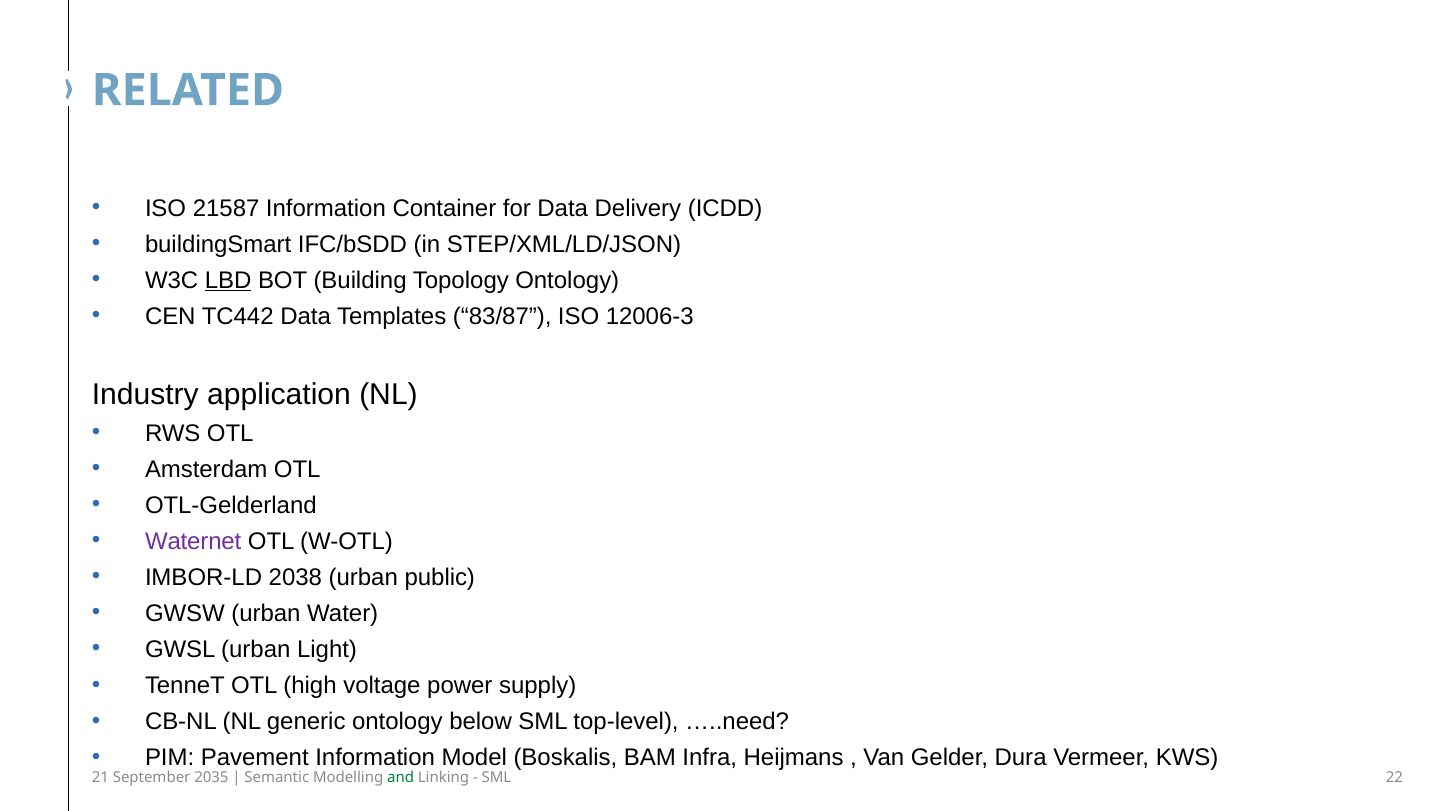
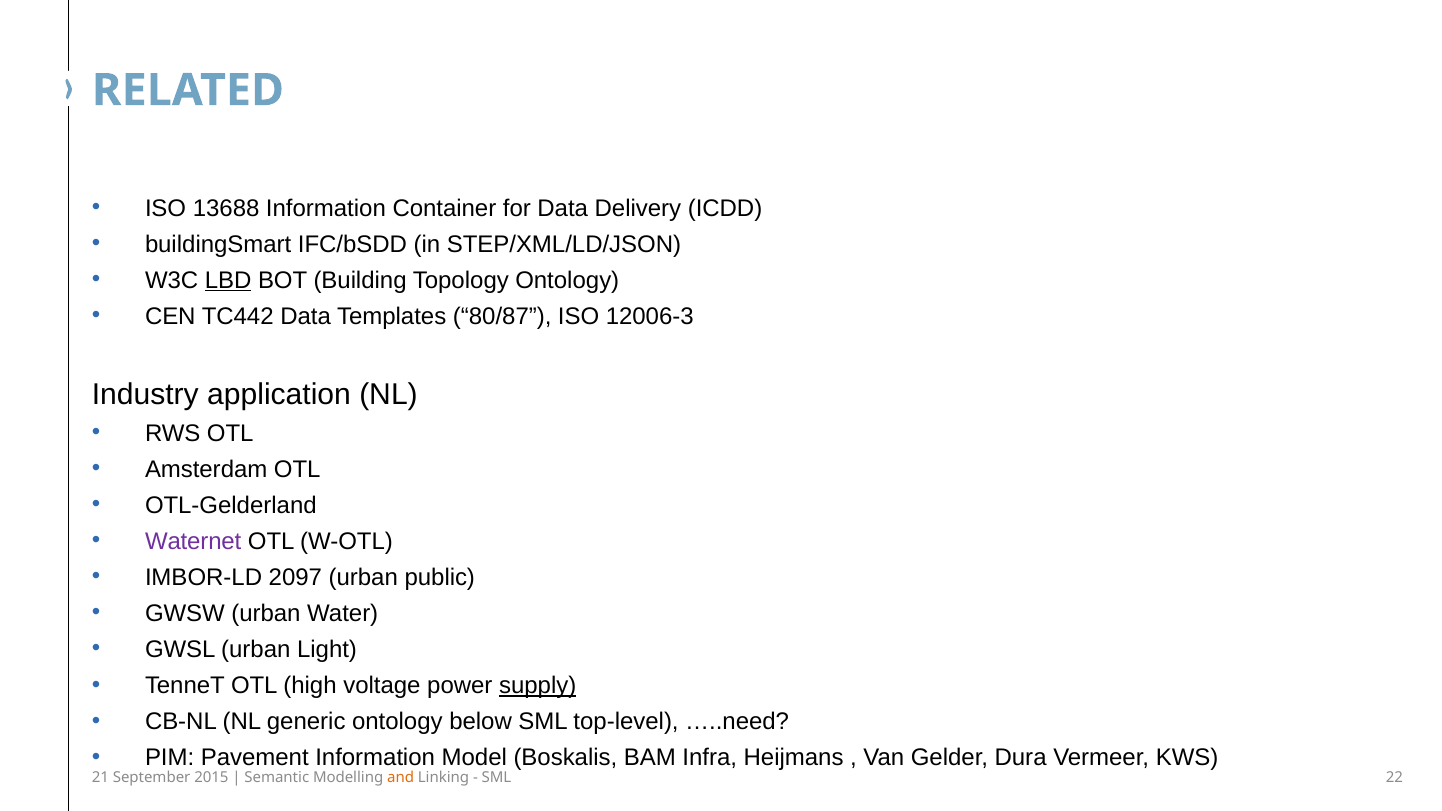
21587: 21587 -> 13688
83/87: 83/87 -> 80/87
2038: 2038 -> 2097
supply underline: none -> present
2035: 2035 -> 2015
and colour: green -> orange
